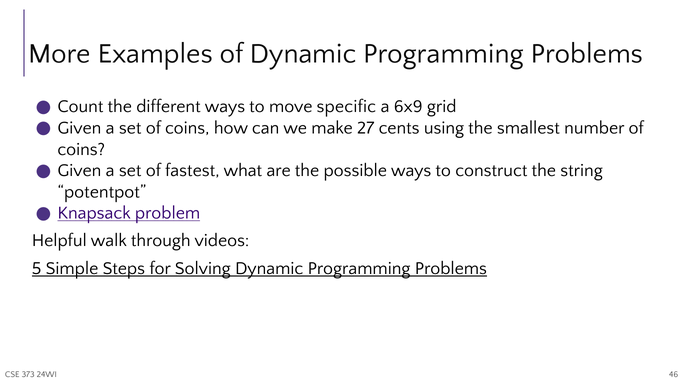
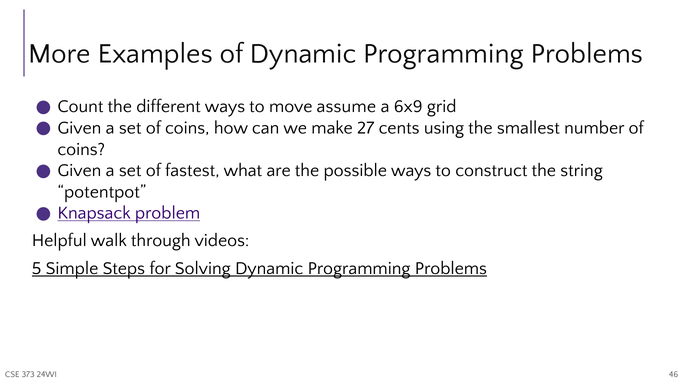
specific: specific -> assume
